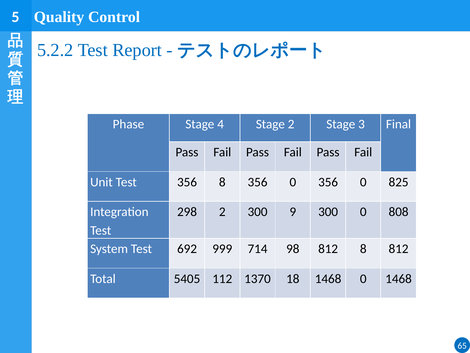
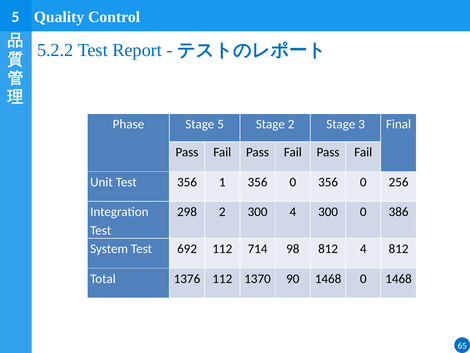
Stage 4: 4 -> 5
356 8: 8 -> 1
825: 825 -> 256
300 9: 9 -> 4
808: 808 -> 386
692 999: 999 -> 112
812 8: 8 -> 4
5405: 5405 -> 1376
18: 18 -> 90
